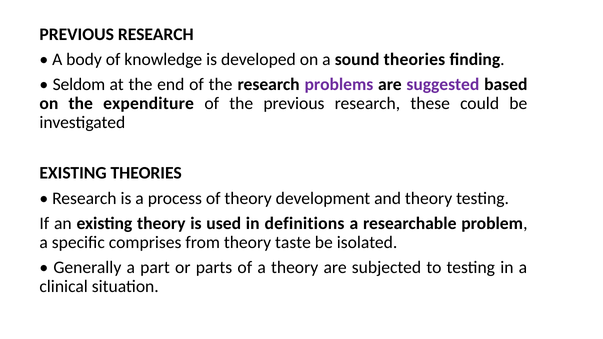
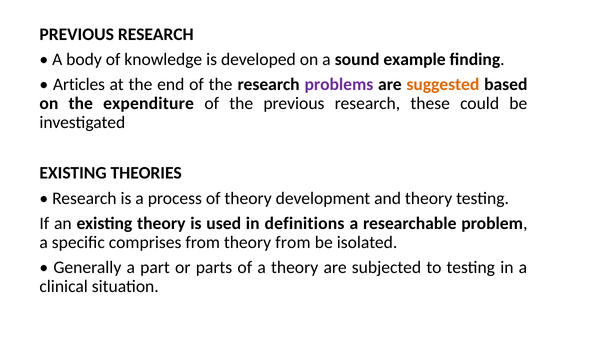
sound theories: theories -> example
Seldom: Seldom -> Articles
suggested colour: purple -> orange
theory taste: taste -> from
